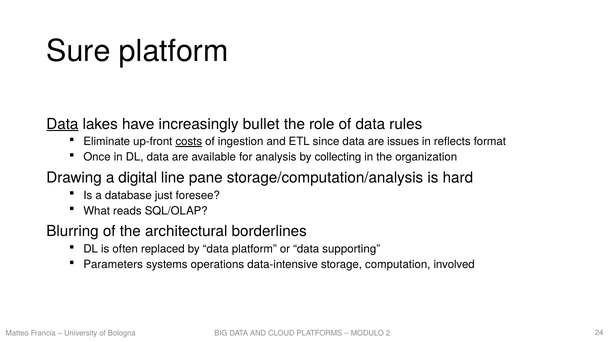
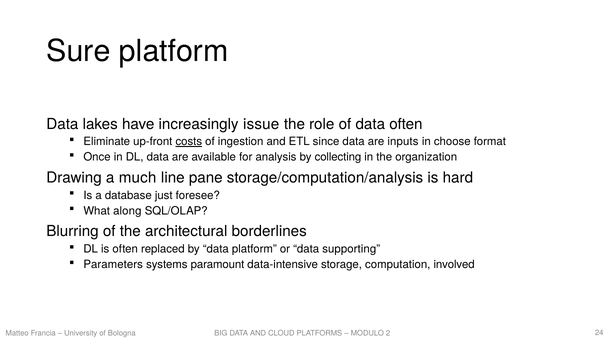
Data at (62, 124) underline: present -> none
bullet: bullet -> issue
data rules: rules -> often
issues: issues -> inputs
reflects: reflects -> choose
digital: digital -> much
reads: reads -> along
operations: operations -> paramount
